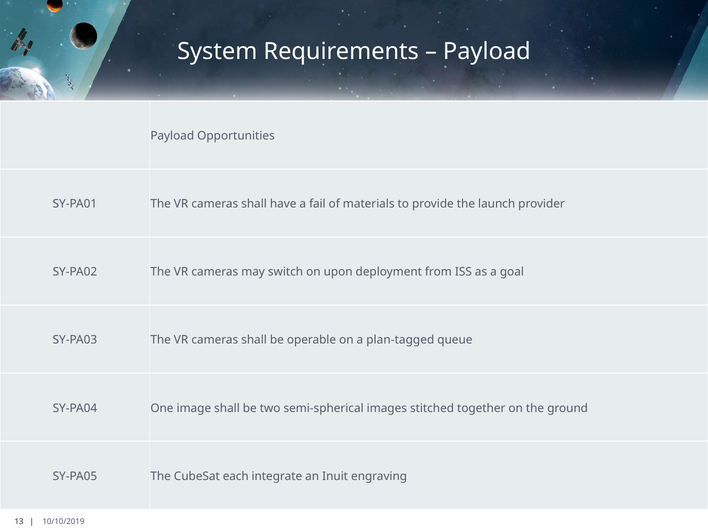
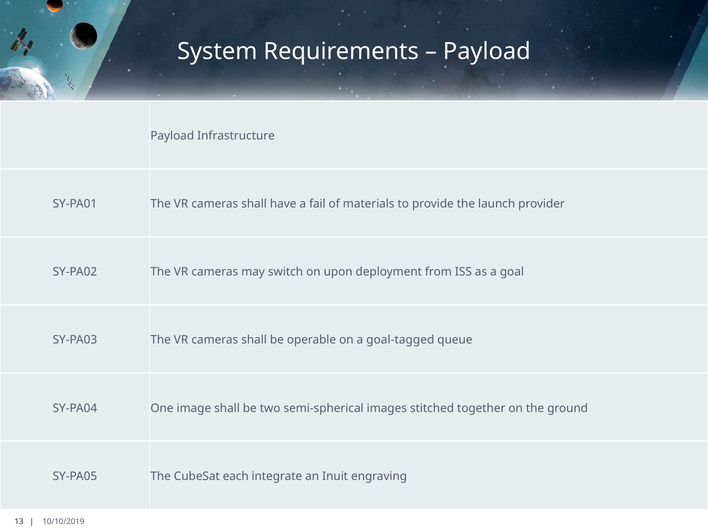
Opportunities: Opportunities -> Infrastructure
plan-tagged: plan-tagged -> goal-tagged
